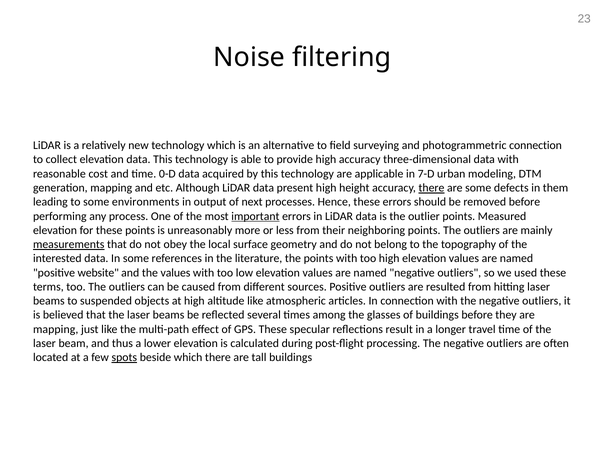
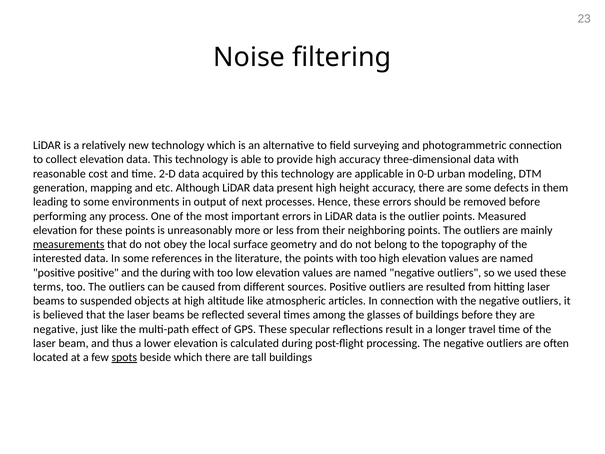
0-D: 0-D -> 2-D
7-D: 7-D -> 0-D
there at (431, 188) underline: present -> none
important underline: present -> none
positive website: website -> positive
the values: values -> during
mapping at (56, 329): mapping -> negative
